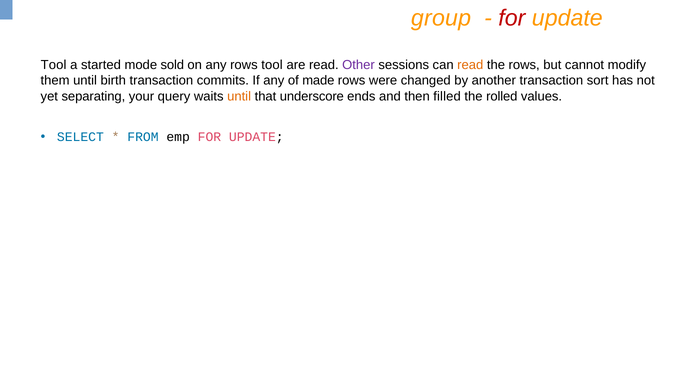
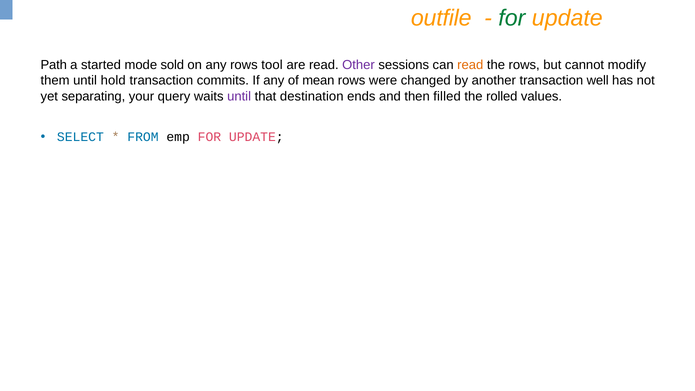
group: group -> outfile
for at (512, 18) colour: red -> green
Tool at (54, 65): Tool -> Path
birth: birth -> hold
made: made -> mean
sort: sort -> well
until at (239, 96) colour: orange -> purple
underscore: underscore -> destination
